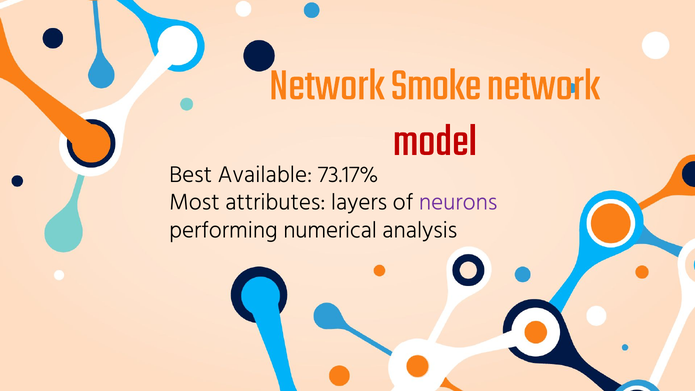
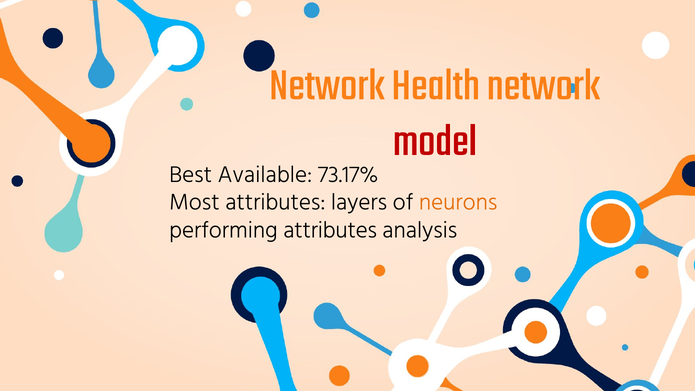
Smoke: Smoke -> Health
neurons colour: purple -> orange
performing numerical: numerical -> attributes
